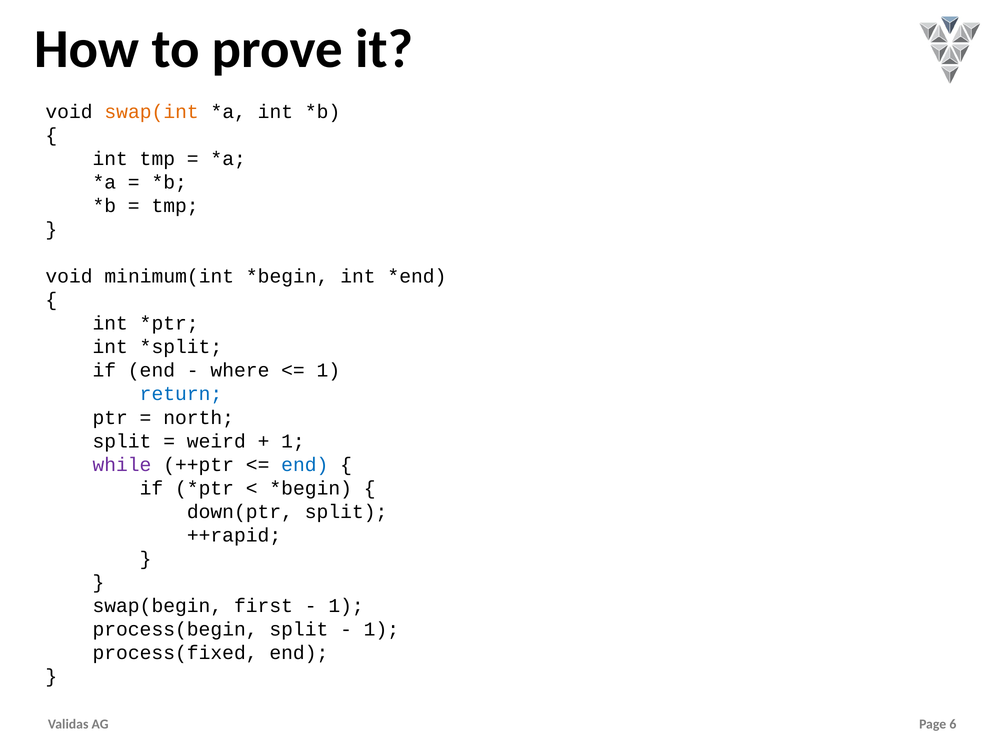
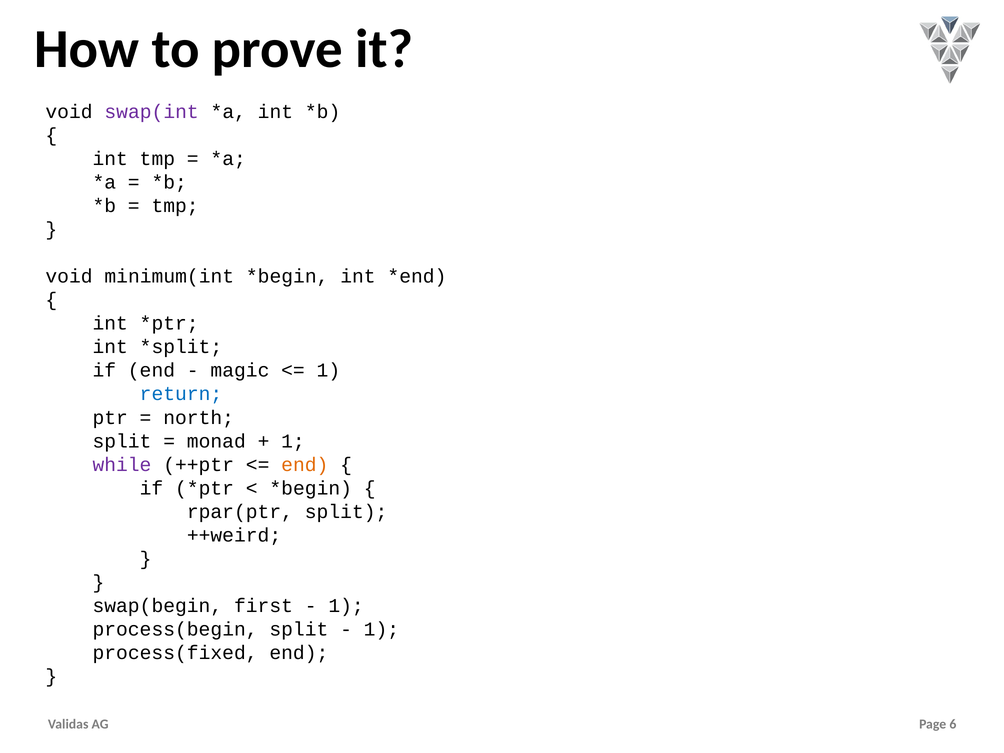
swap(int colour: orange -> purple
where: where -> magic
weird: weird -> monad
end at (305, 465) colour: blue -> orange
down(ptr: down(ptr -> rpar(ptr
++rapid: ++rapid -> ++weird
